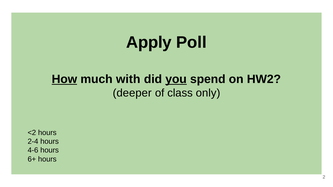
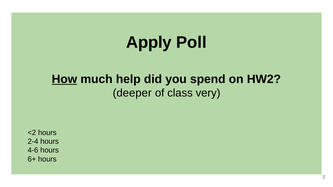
with: with -> help
you underline: present -> none
only: only -> very
